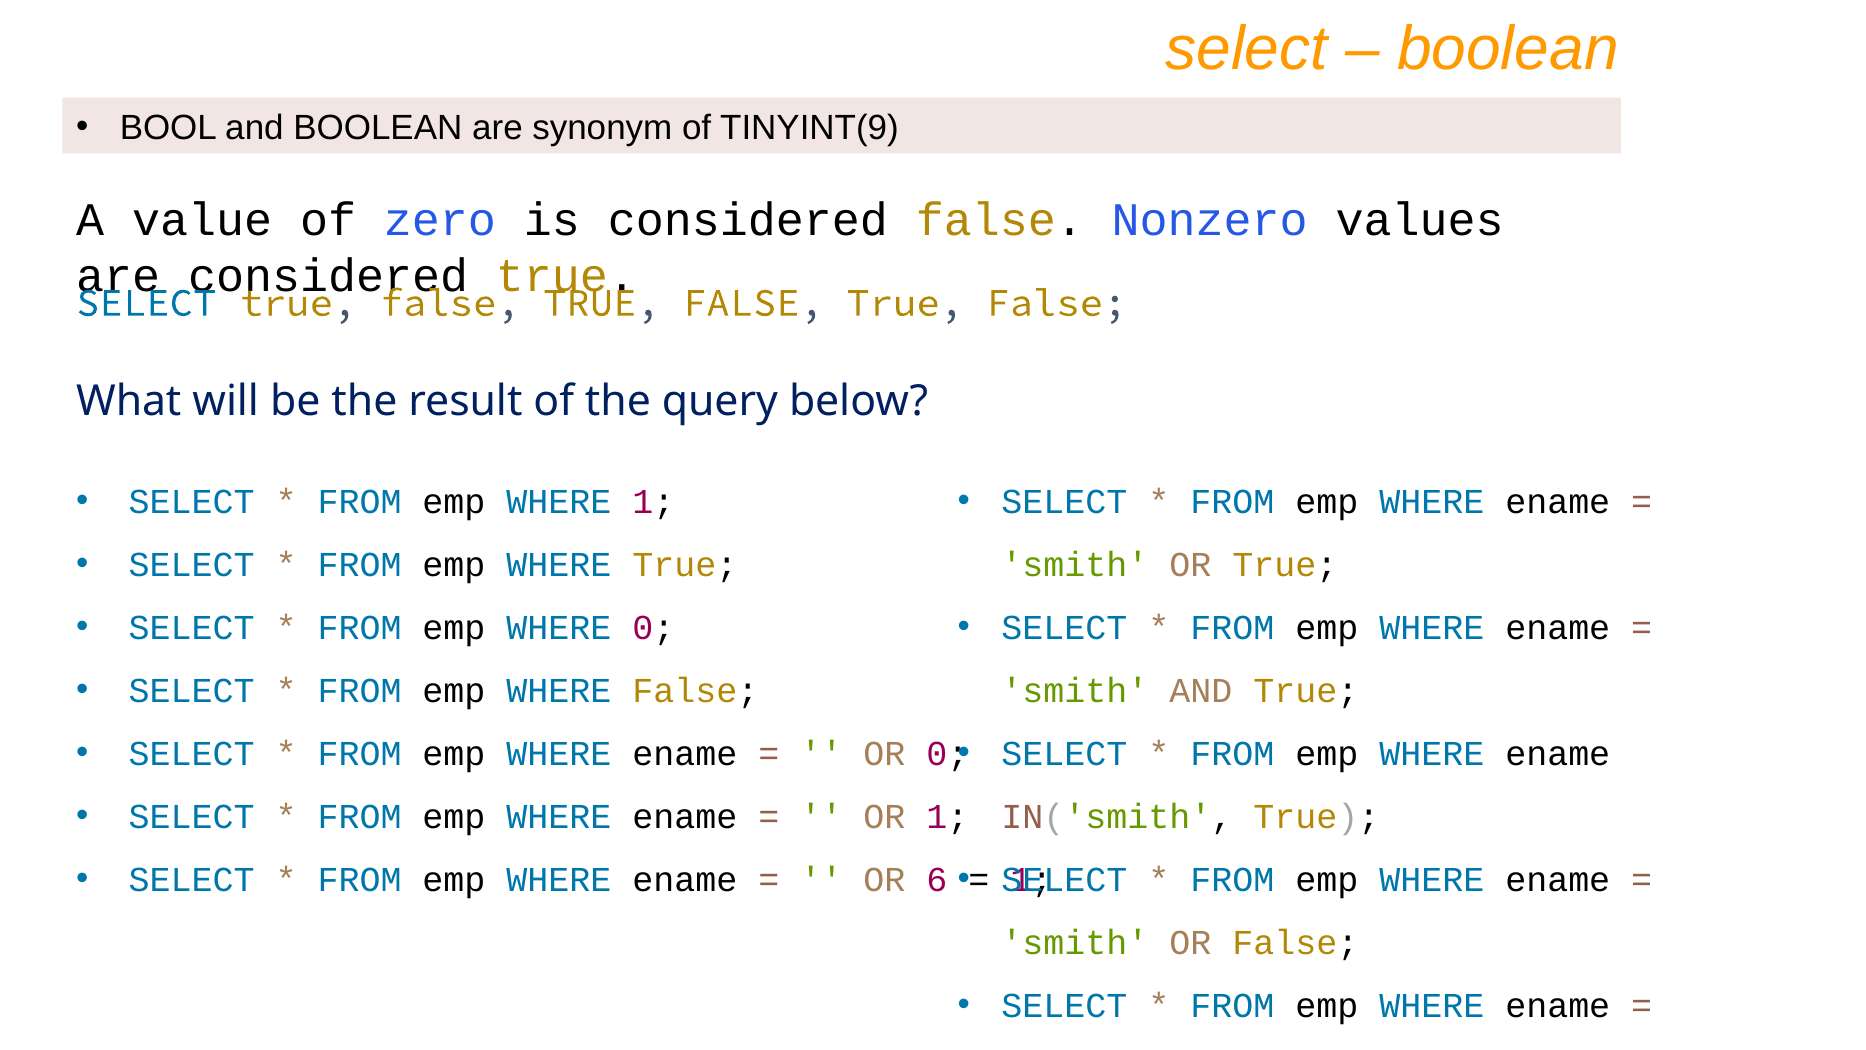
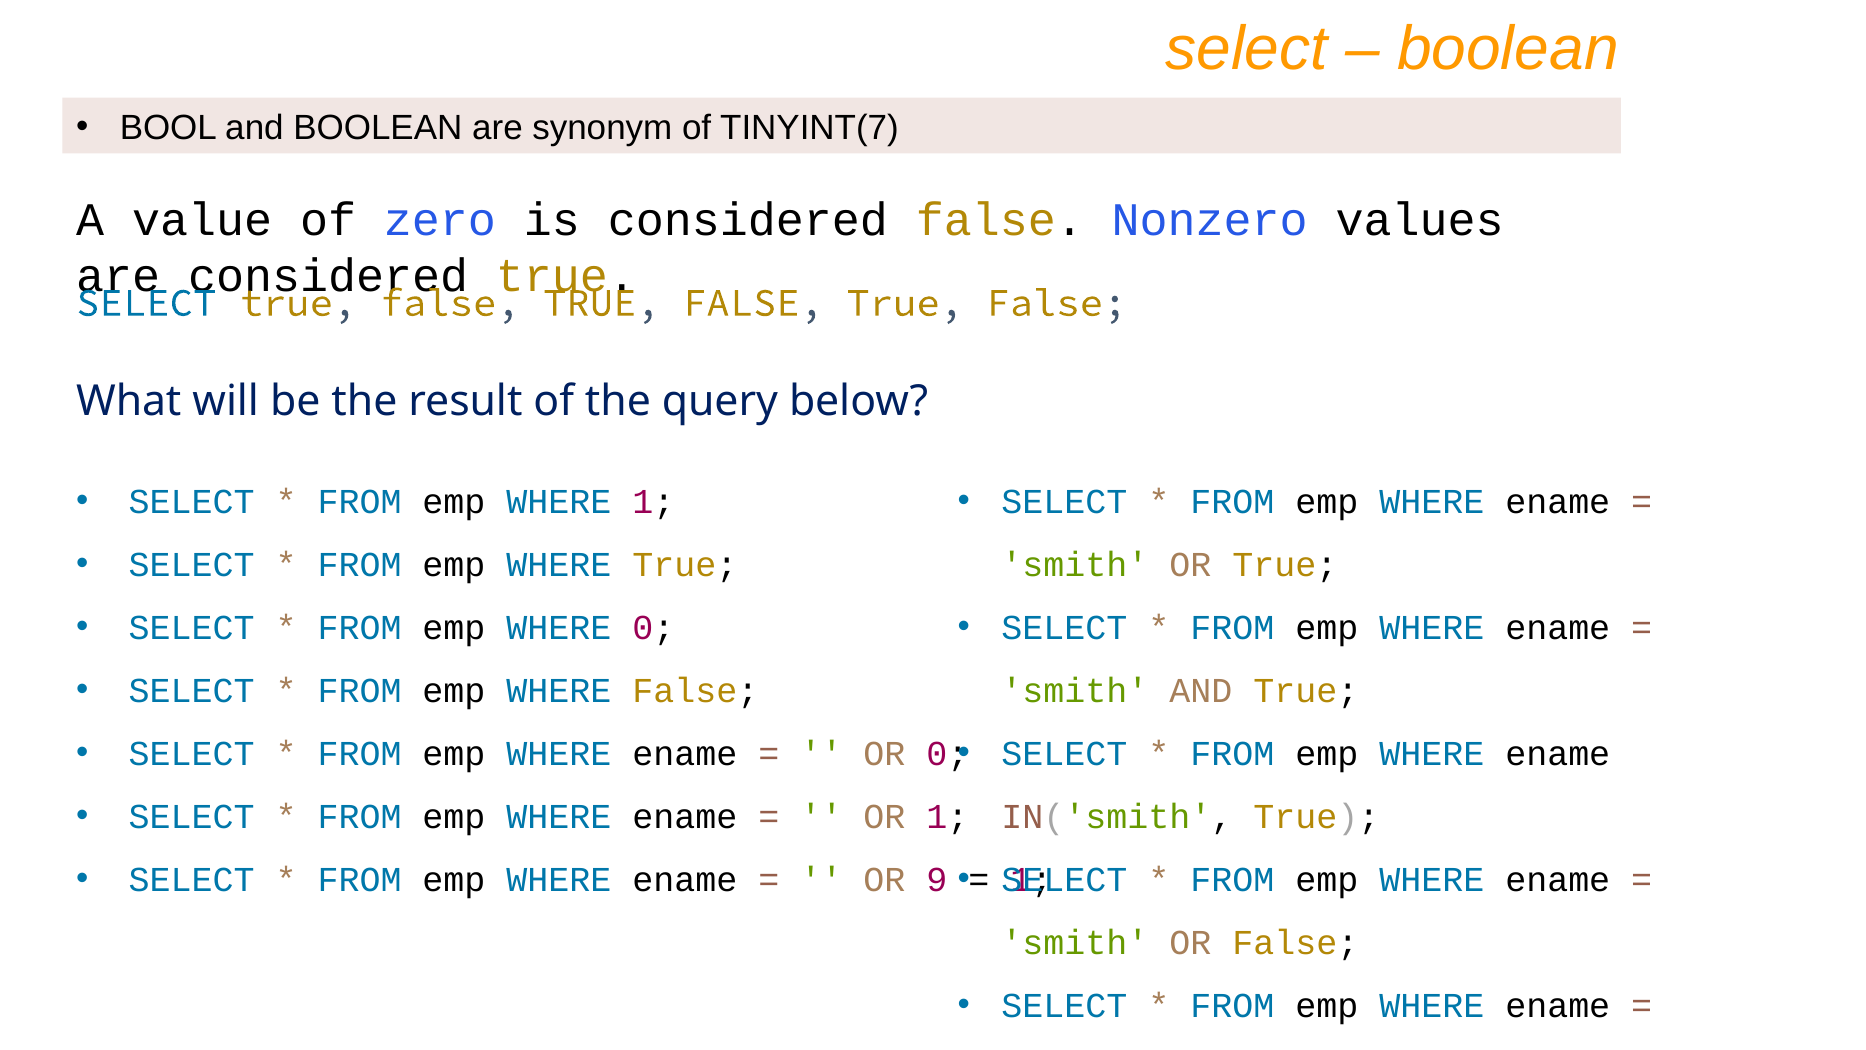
TINYINT(9: TINYINT(9 -> TINYINT(7
6: 6 -> 9
